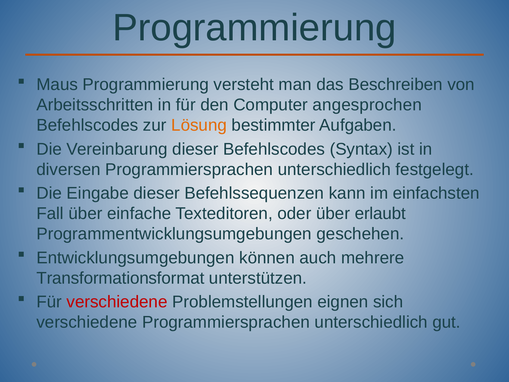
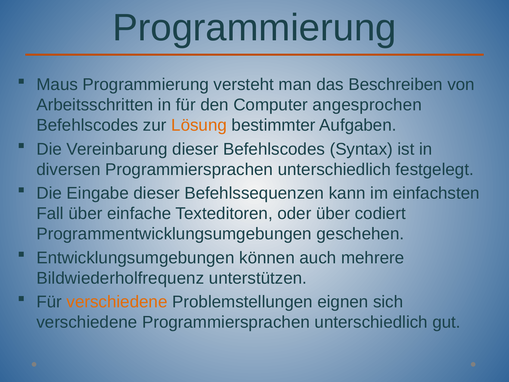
erlaubt: erlaubt -> codiert
Transformationsformat: Transformationsformat -> Bildwiederholfrequenz
verschiedene at (117, 302) colour: red -> orange
